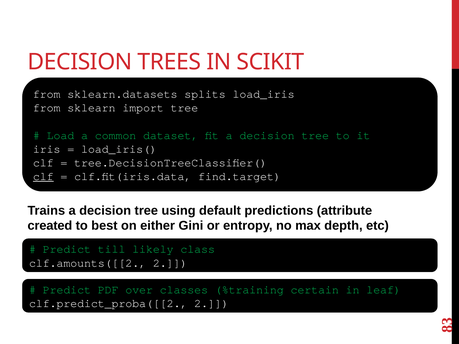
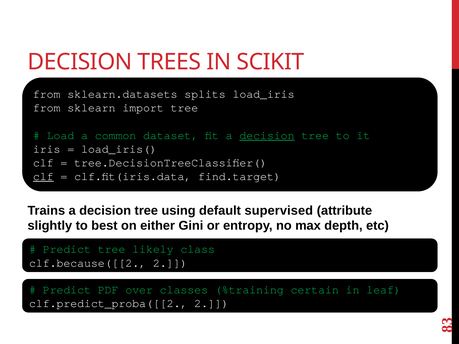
decision at (267, 135) underline: none -> present
predictions: predictions -> supervised
created: created -> slightly
Predict till: till -> tree
clf.amounts([[2: clf.amounts([[2 -> clf.because([[2
